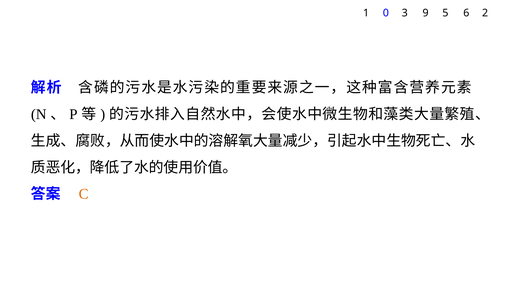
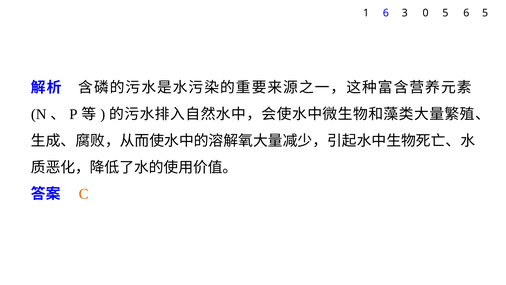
1 0: 0 -> 6
9: 9 -> 0
6 2: 2 -> 5
